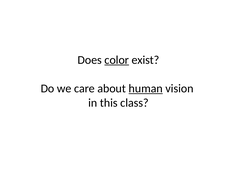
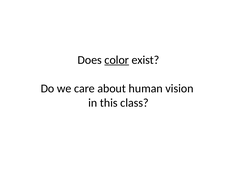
human underline: present -> none
